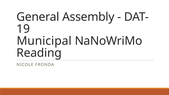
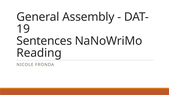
Municipal: Municipal -> Sentences
